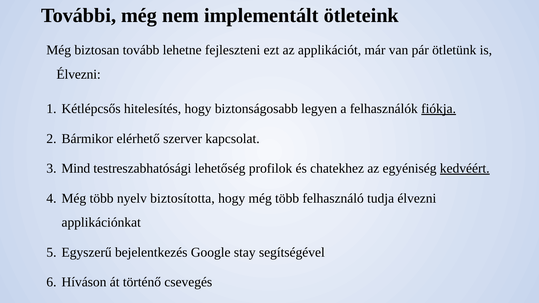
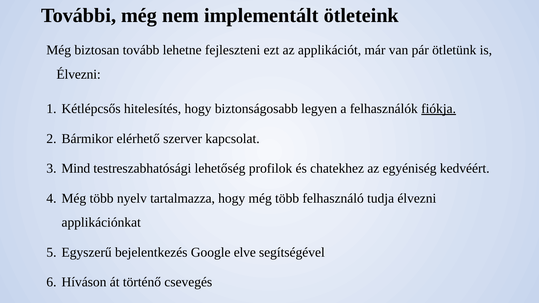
kedvéért underline: present -> none
biztosította: biztosította -> tartalmazza
stay: stay -> elve
